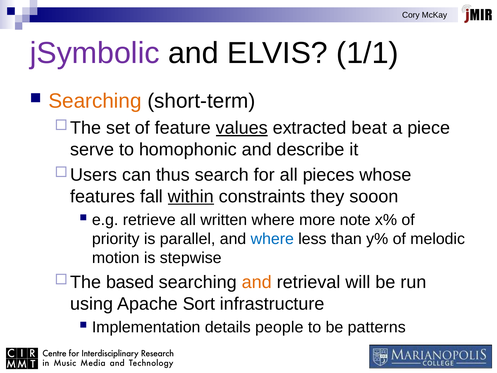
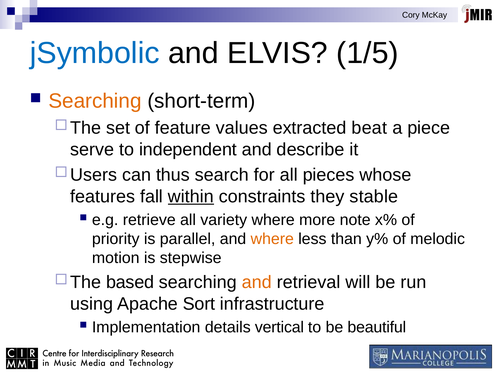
jSymbolic colour: purple -> blue
1/1: 1/1 -> 1/5
values underline: present -> none
homophonic: homophonic -> independent
sooon: sooon -> stable
written: written -> variety
where at (272, 239) colour: blue -> orange
people: people -> vertical
patterns: patterns -> beautiful
